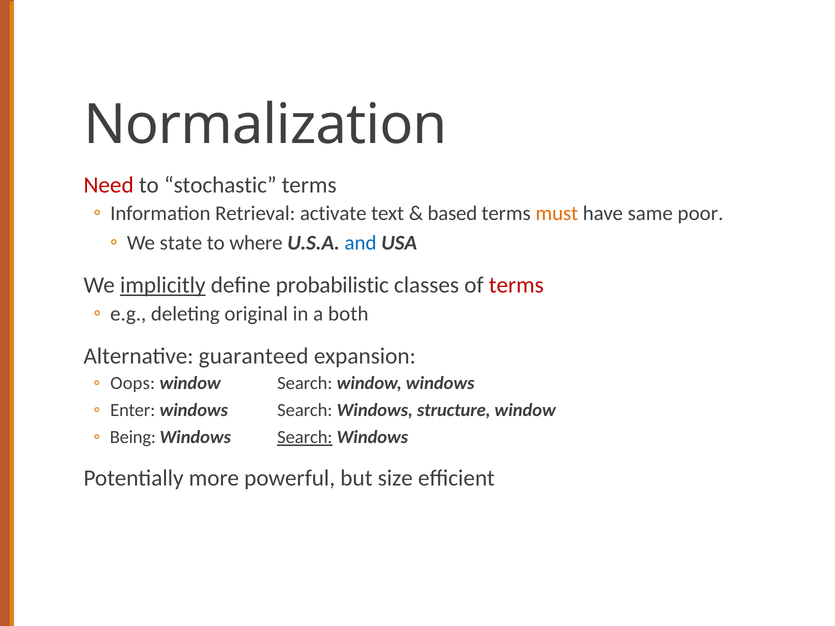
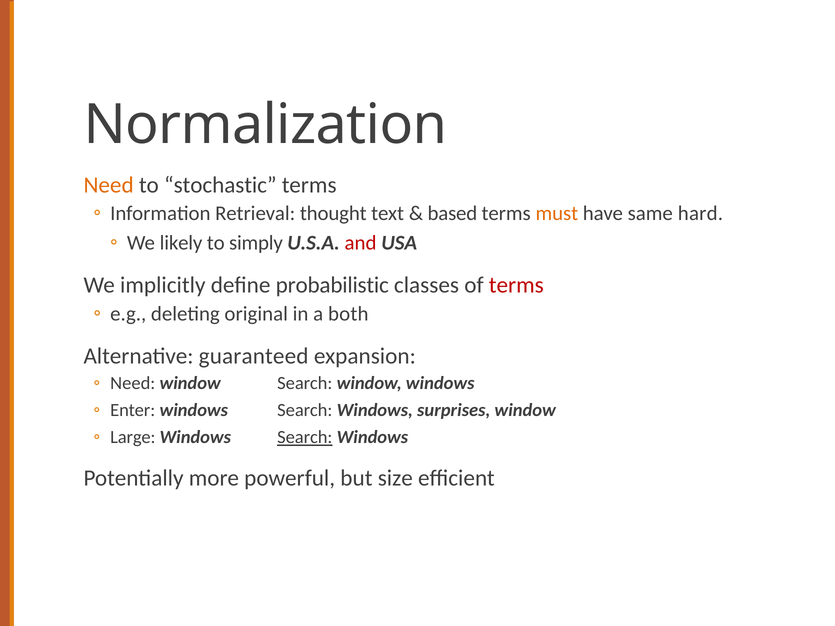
Need at (109, 185) colour: red -> orange
activate: activate -> thought
poor: poor -> hard
state: state -> likely
where: where -> simply
and colour: blue -> red
implicitly underline: present -> none
Oops at (133, 383): Oops -> Need
structure: structure -> surprises
Being: Being -> Large
